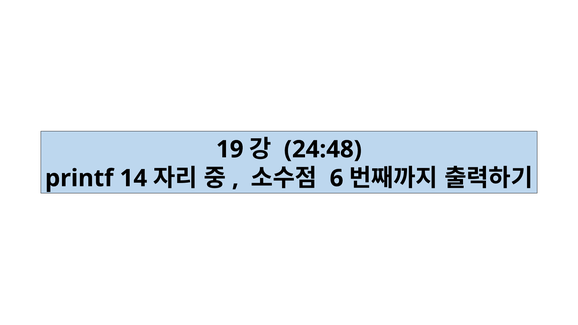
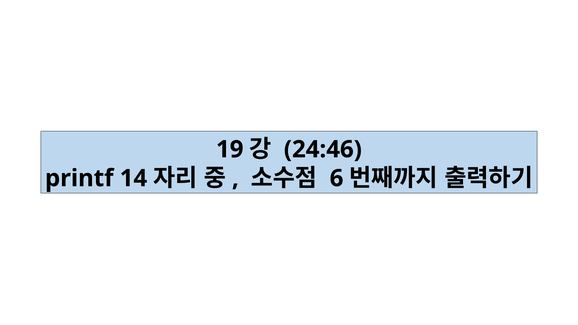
24:48: 24:48 -> 24:46
